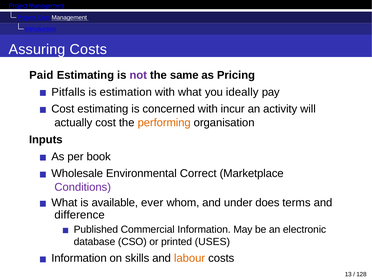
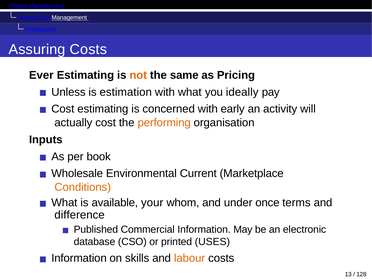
Paid: Paid -> Ever
not colour: purple -> orange
Pitfalls: Pitfalls -> Unless
incur: incur -> early
Correct: Correct -> Current
Conditions colour: purple -> orange
ever: ever -> your
does: does -> once
